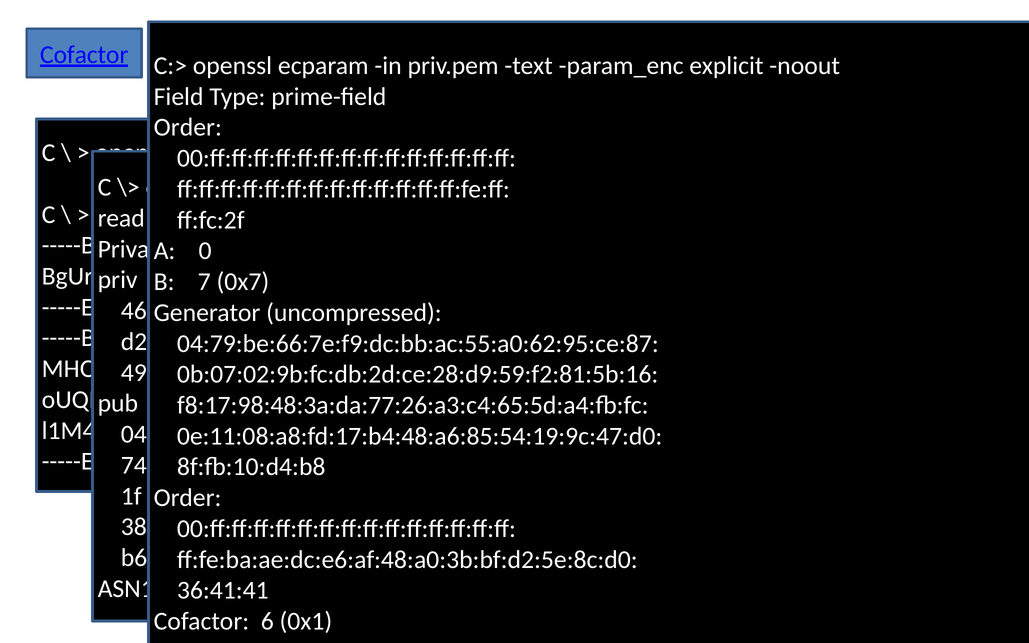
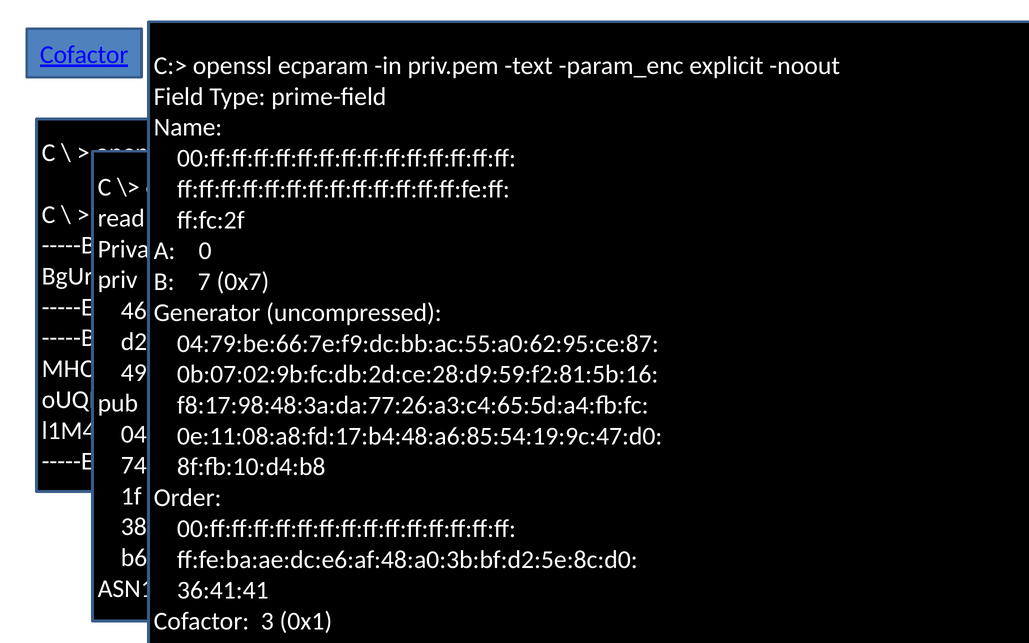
Order at (188, 128): Order -> Name
6: 6 -> 3
